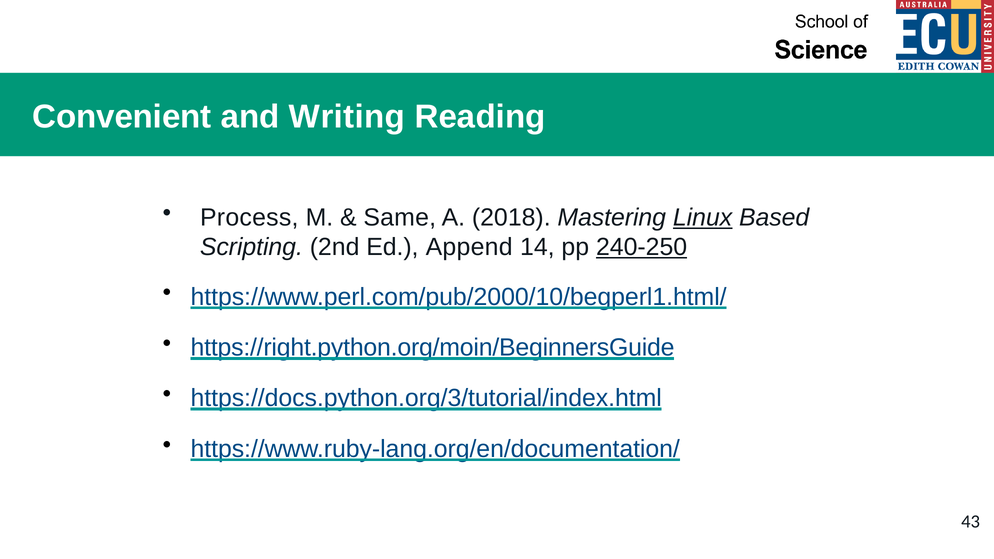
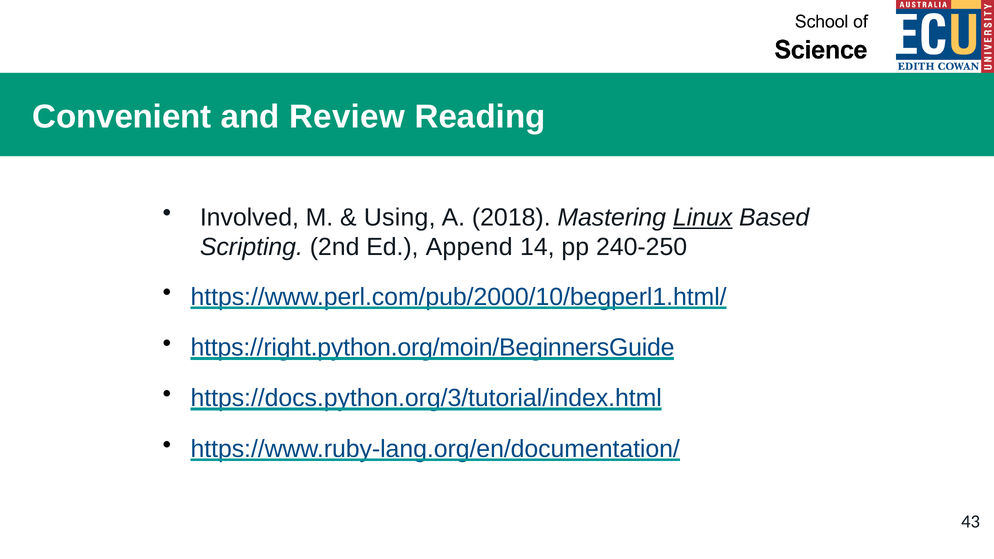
Writing: Writing -> Review
Process: Process -> Involved
Same: Same -> Using
240-250 underline: present -> none
